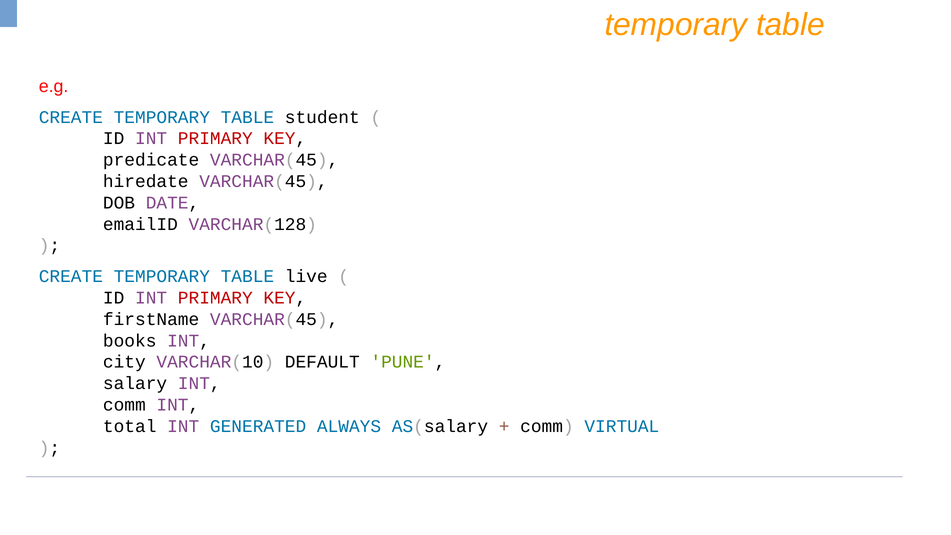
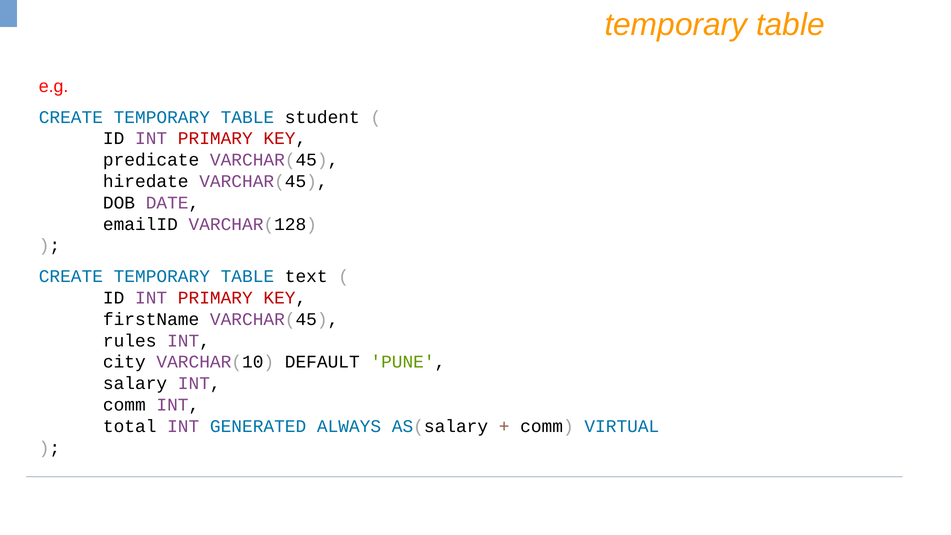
live: live -> text
books: books -> rules
